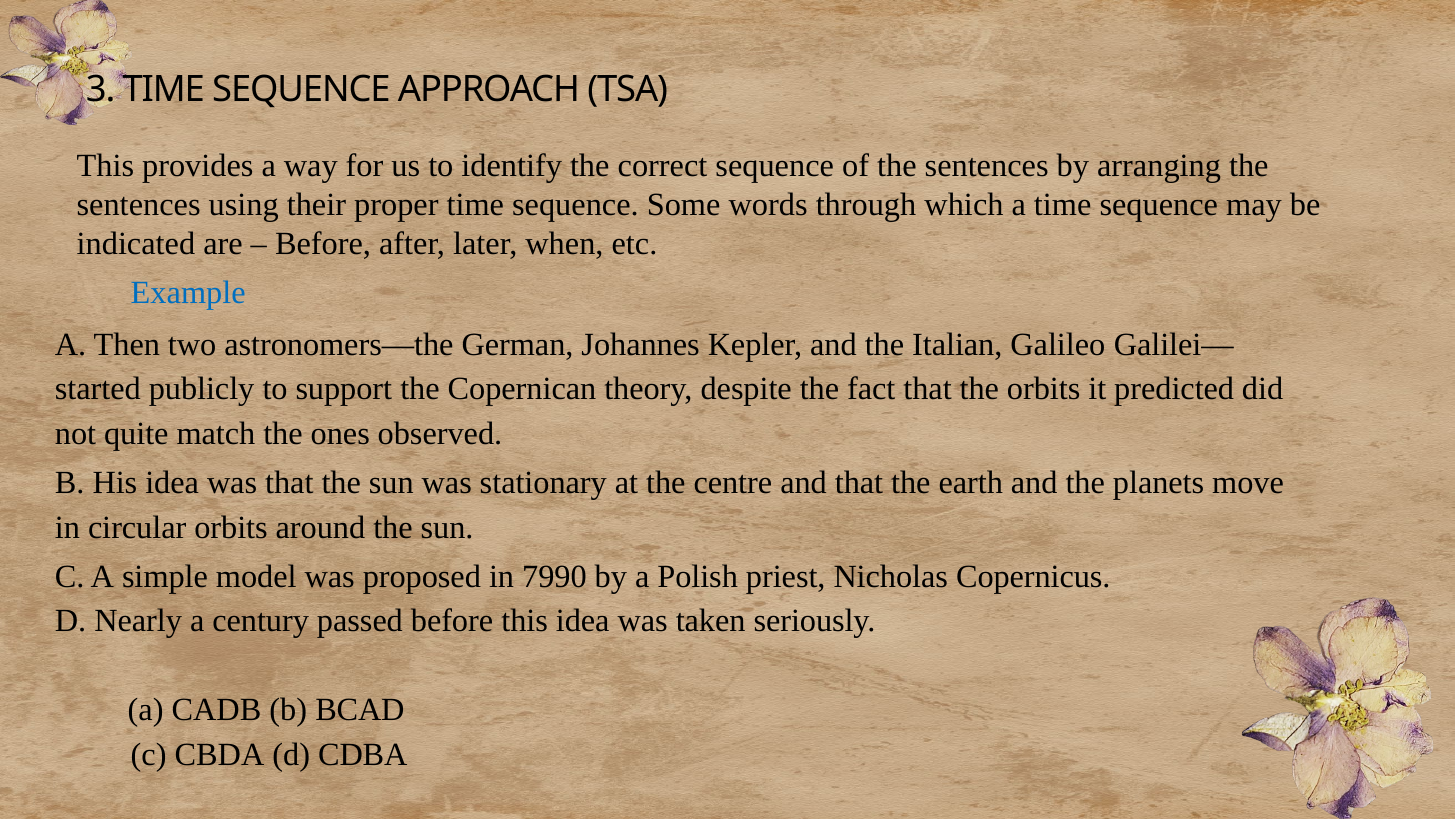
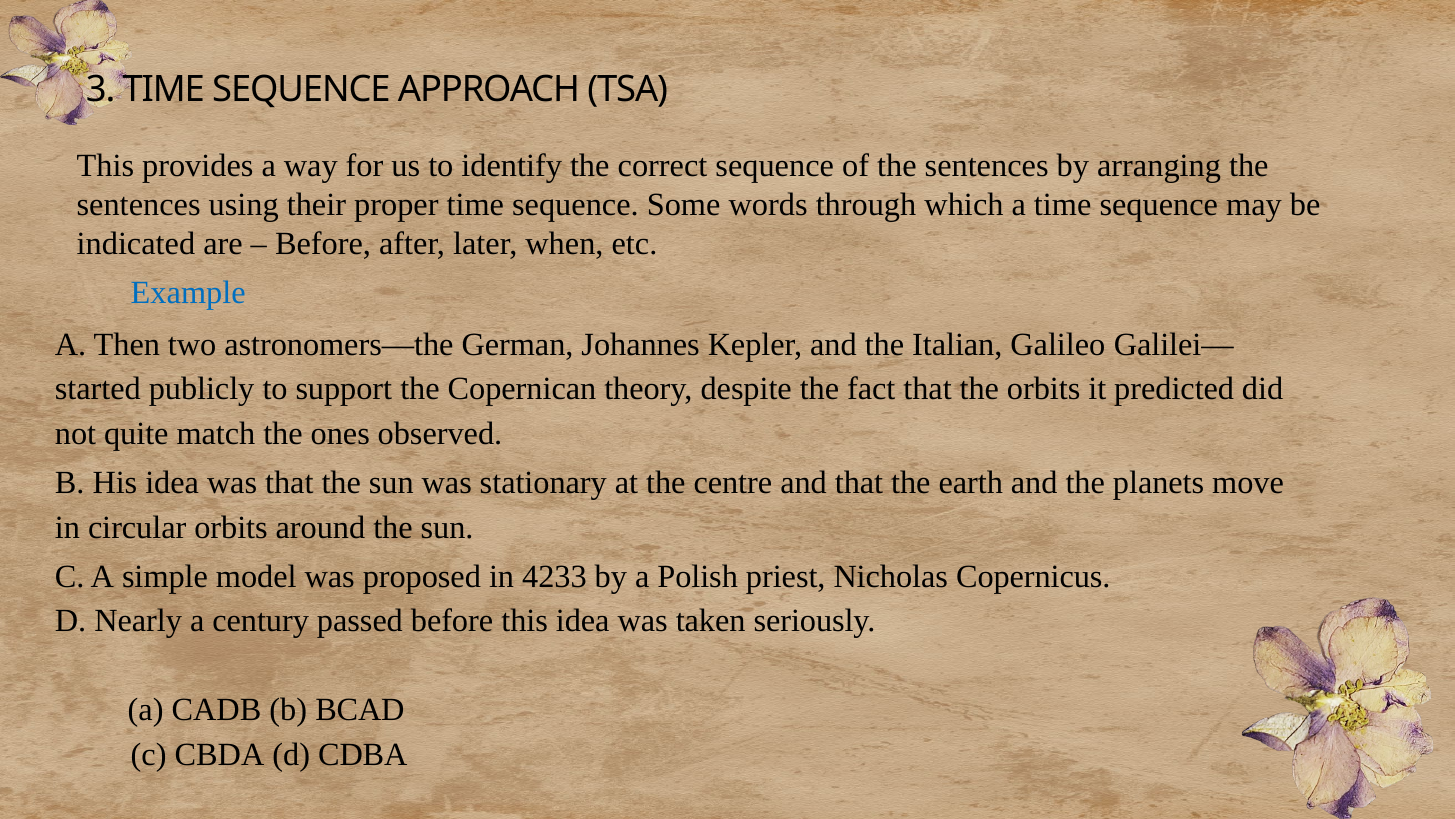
7990: 7990 -> 4233
